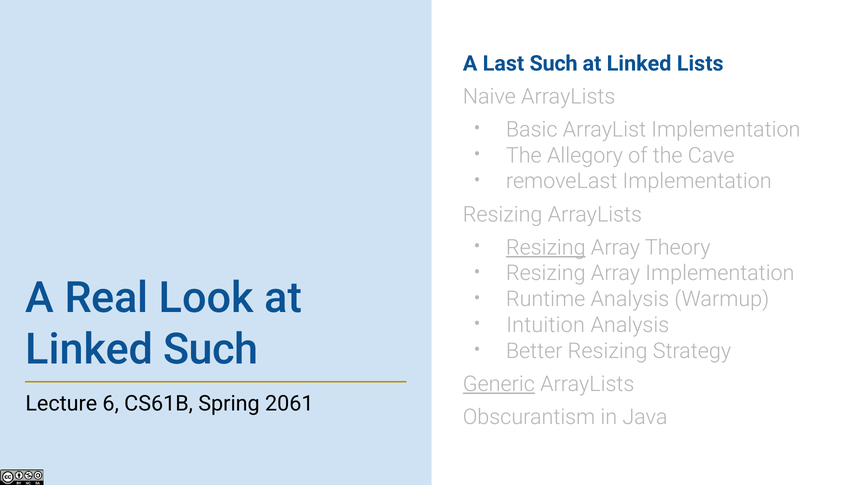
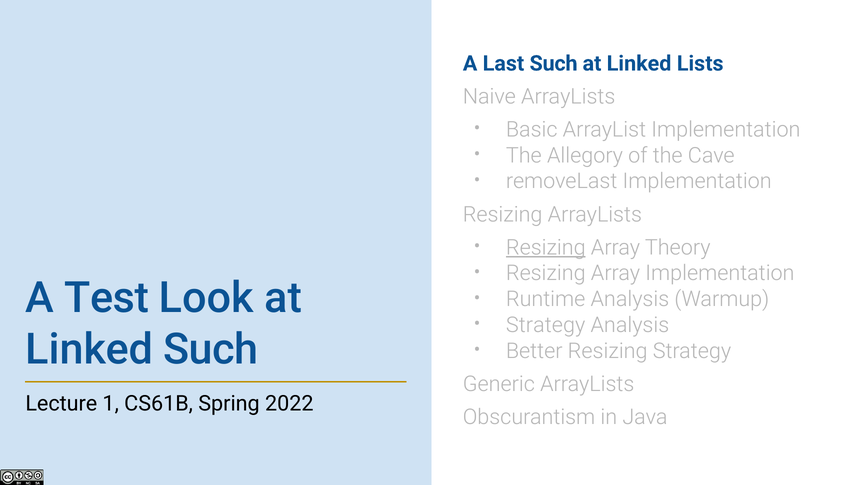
Real: Real -> Test
Intuition at (546, 325): Intuition -> Strategy
Generic underline: present -> none
6: 6 -> 1
2061: 2061 -> 2022
